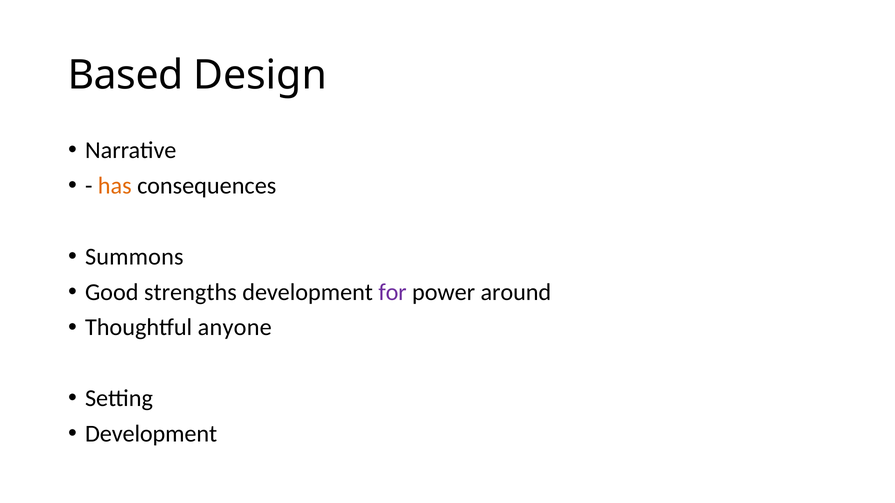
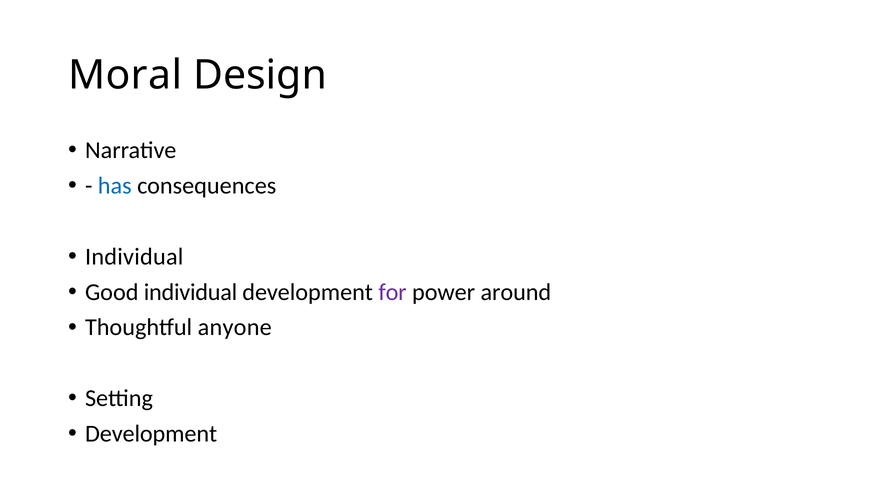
Based: Based -> Moral
has colour: orange -> blue
Summons at (134, 257): Summons -> Individual
Good strengths: strengths -> individual
